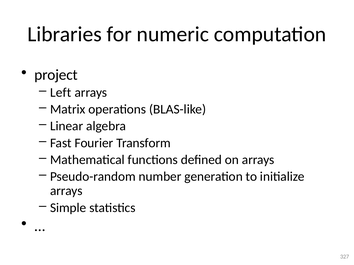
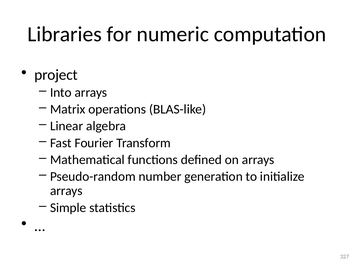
Left: Left -> Into
